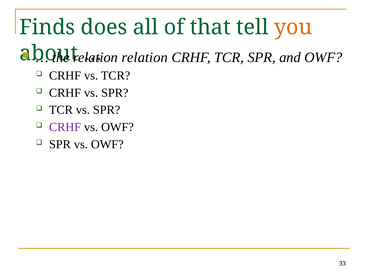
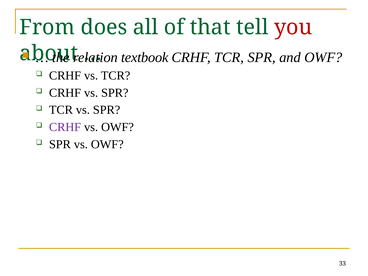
Finds: Finds -> From
you colour: orange -> red
relation at (145, 57): relation -> textbook
